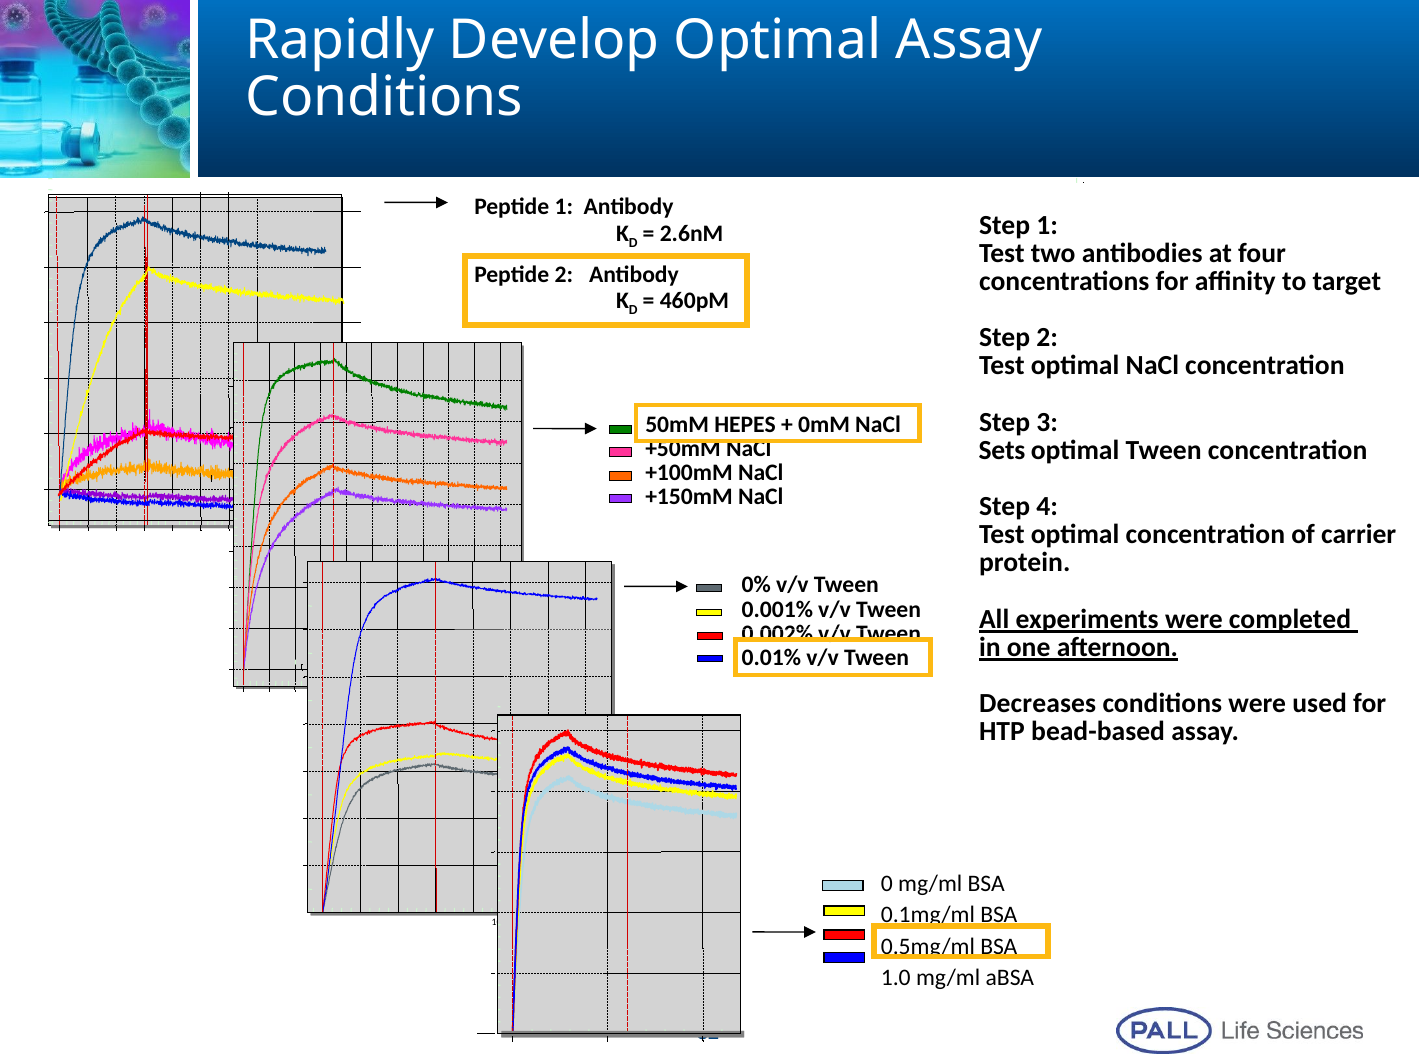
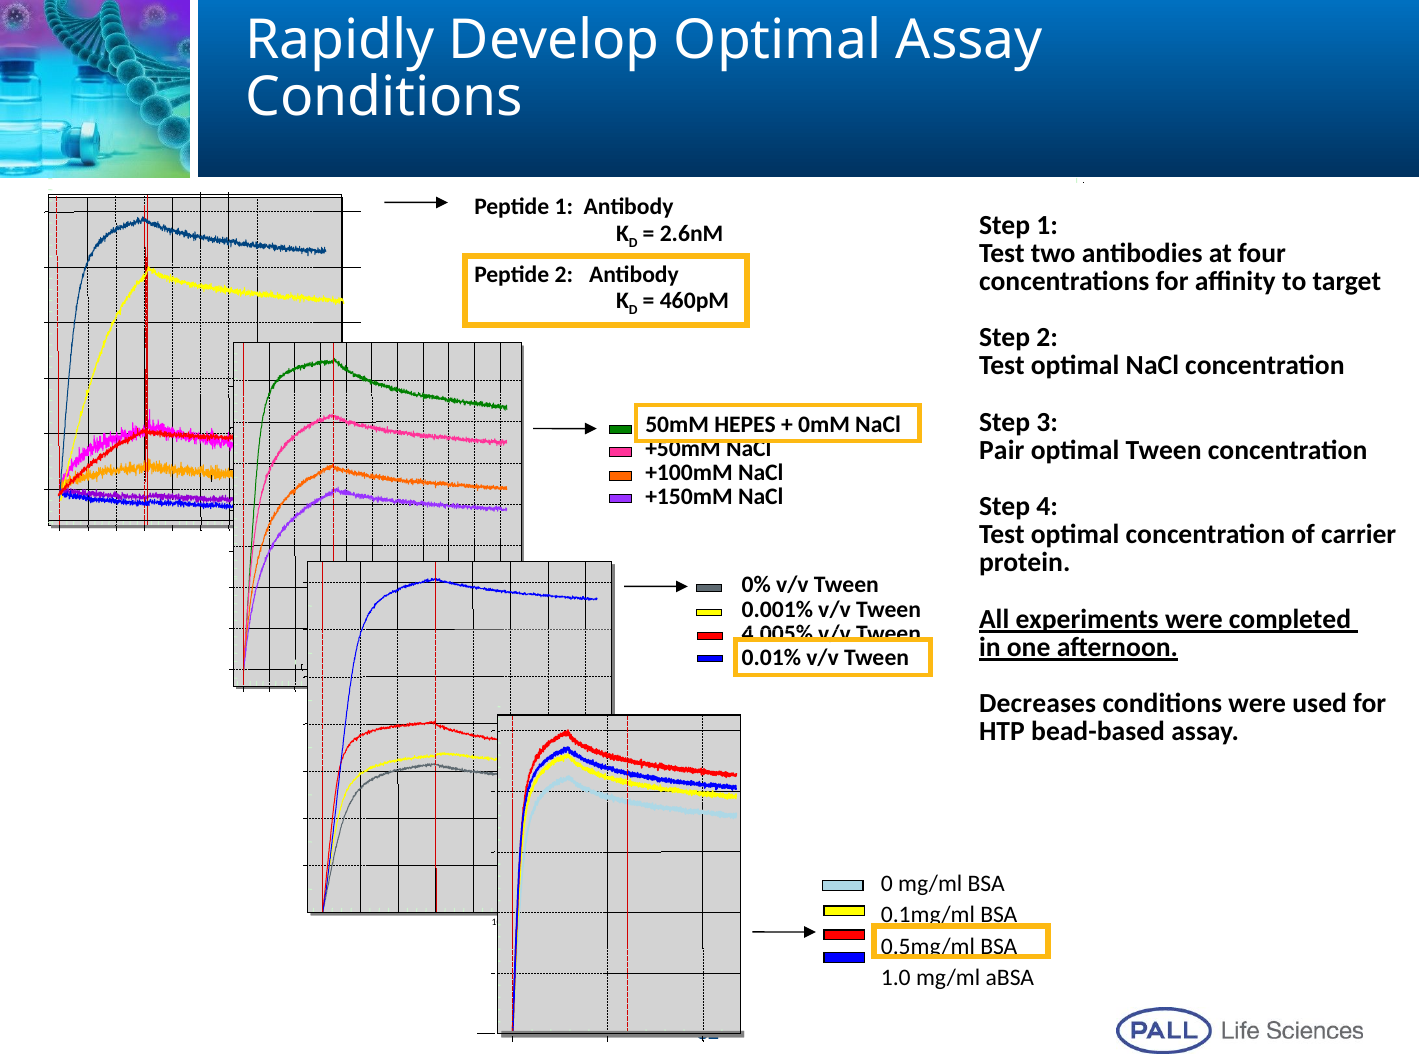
Sets: Sets -> Pair
0.002%: 0.002% -> 4.005%
